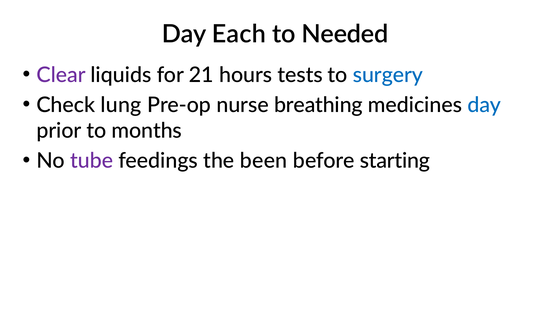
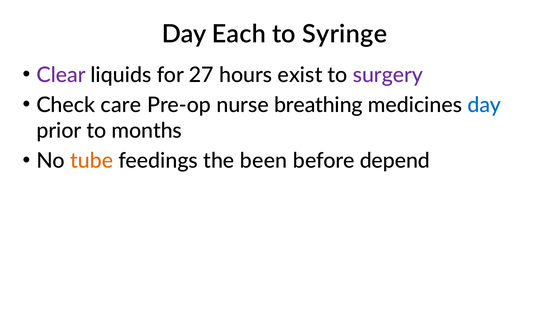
Needed: Needed -> Syringe
21: 21 -> 27
tests: tests -> exist
surgery colour: blue -> purple
lung: lung -> care
tube colour: purple -> orange
starting: starting -> depend
